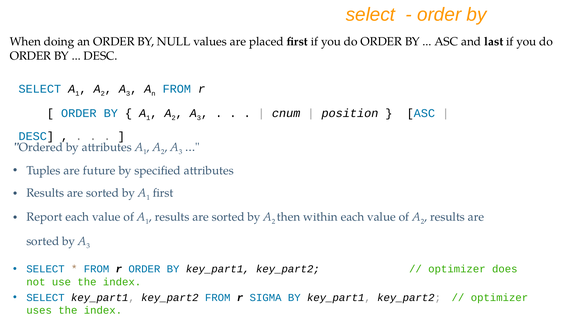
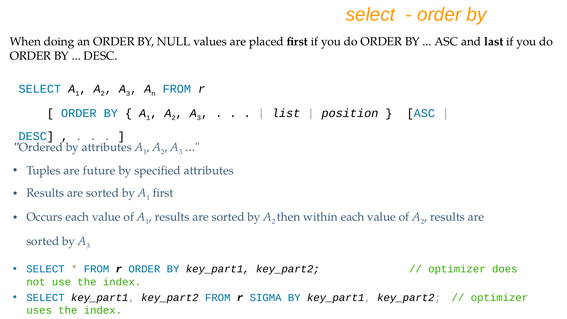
cnum: cnum -> list
Report: Report -> Occurs
